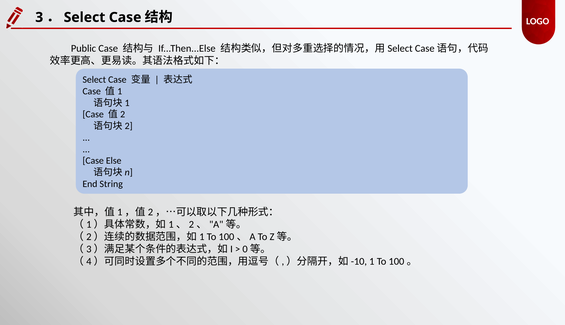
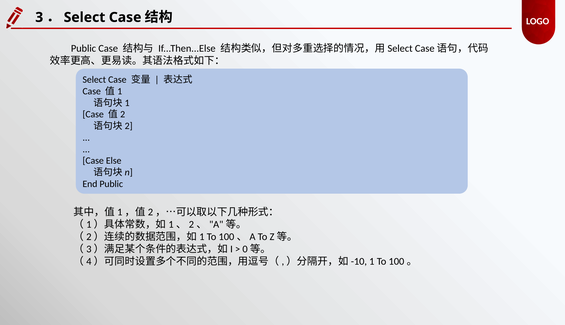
End String: String -> Public
